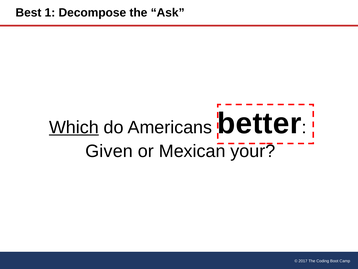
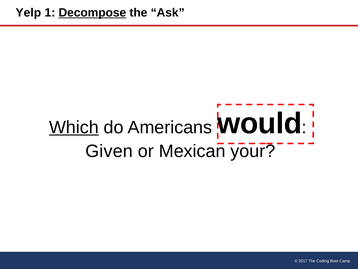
Best: Best -> Yelp
Decompose underline: none -> present
better: better -> would
